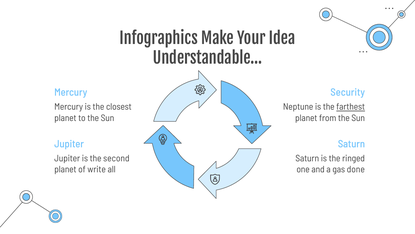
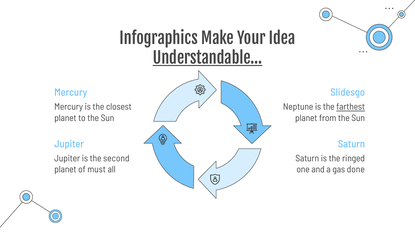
Understandable… underline: none -> present
Security: Security -> Slidesgo
write: write -> must
